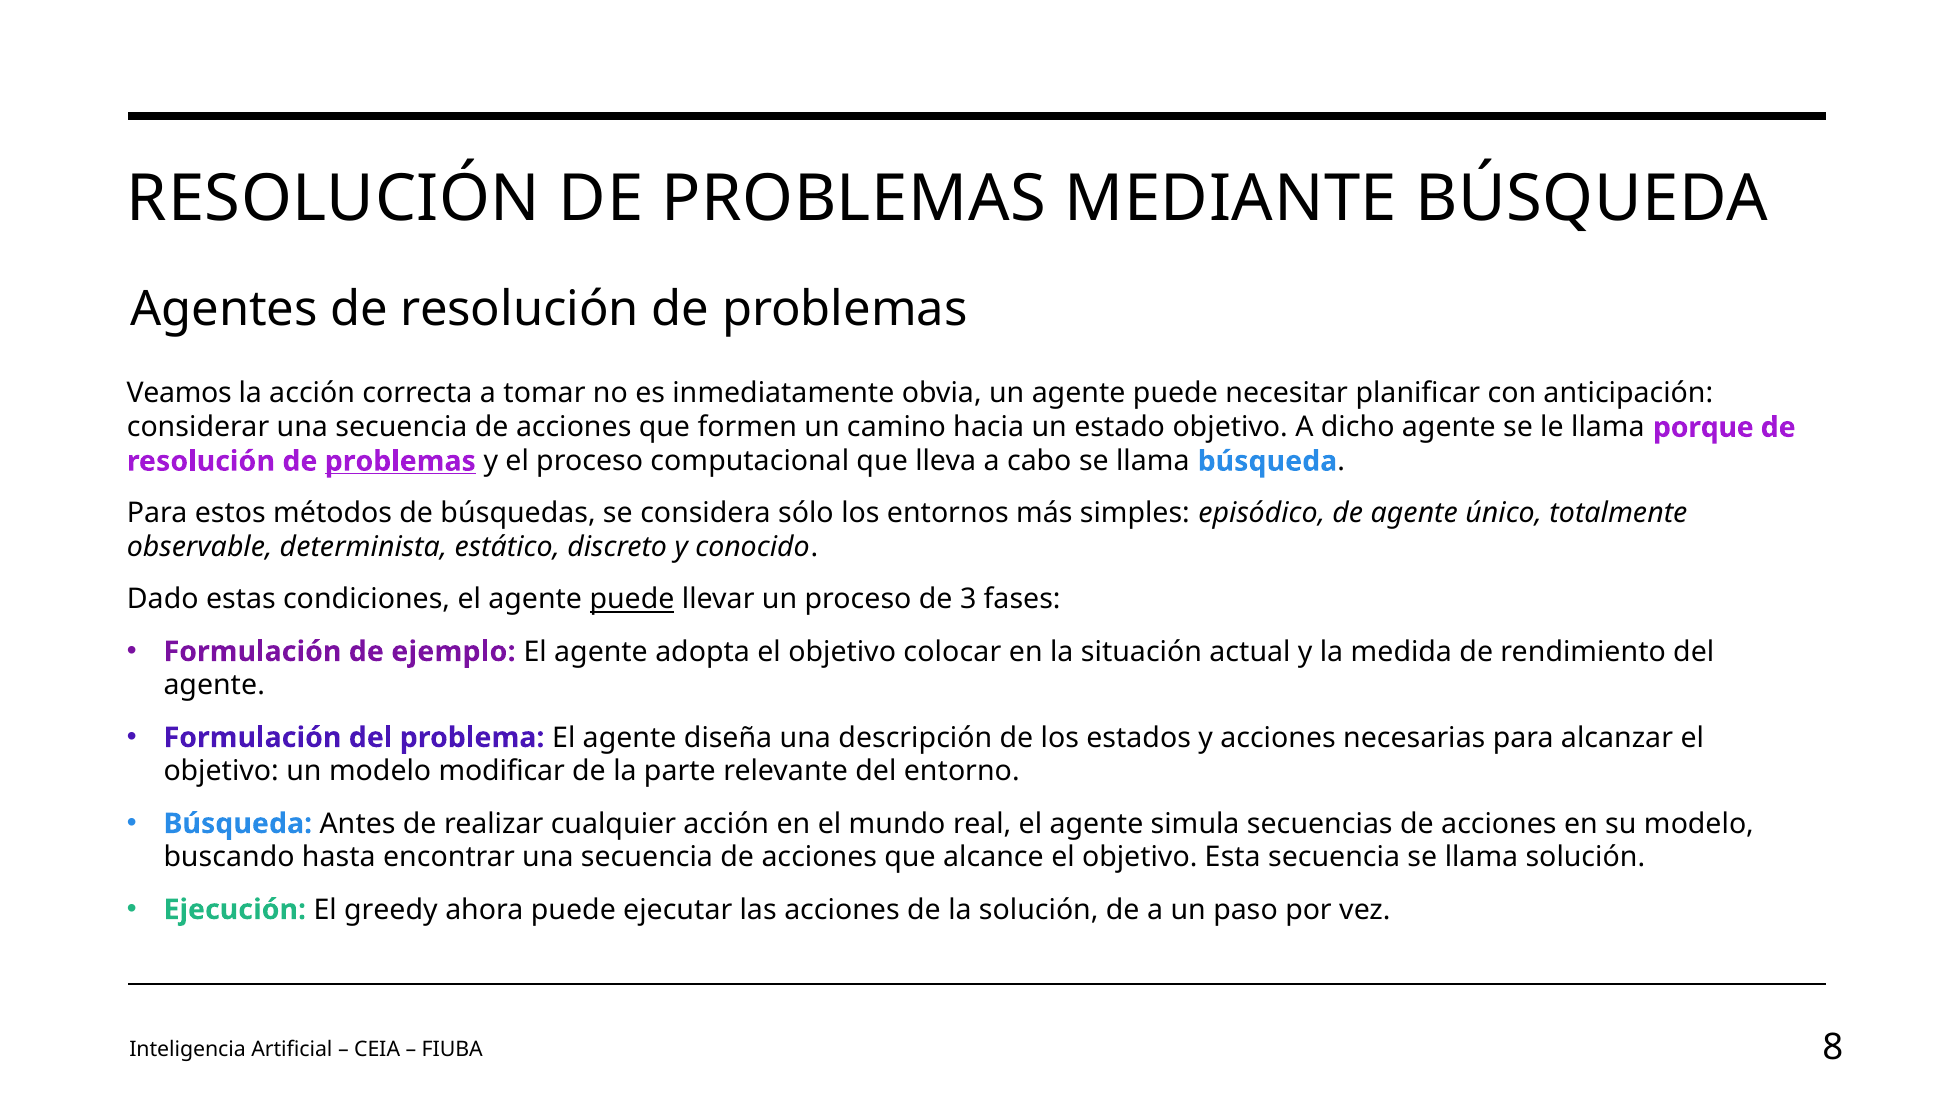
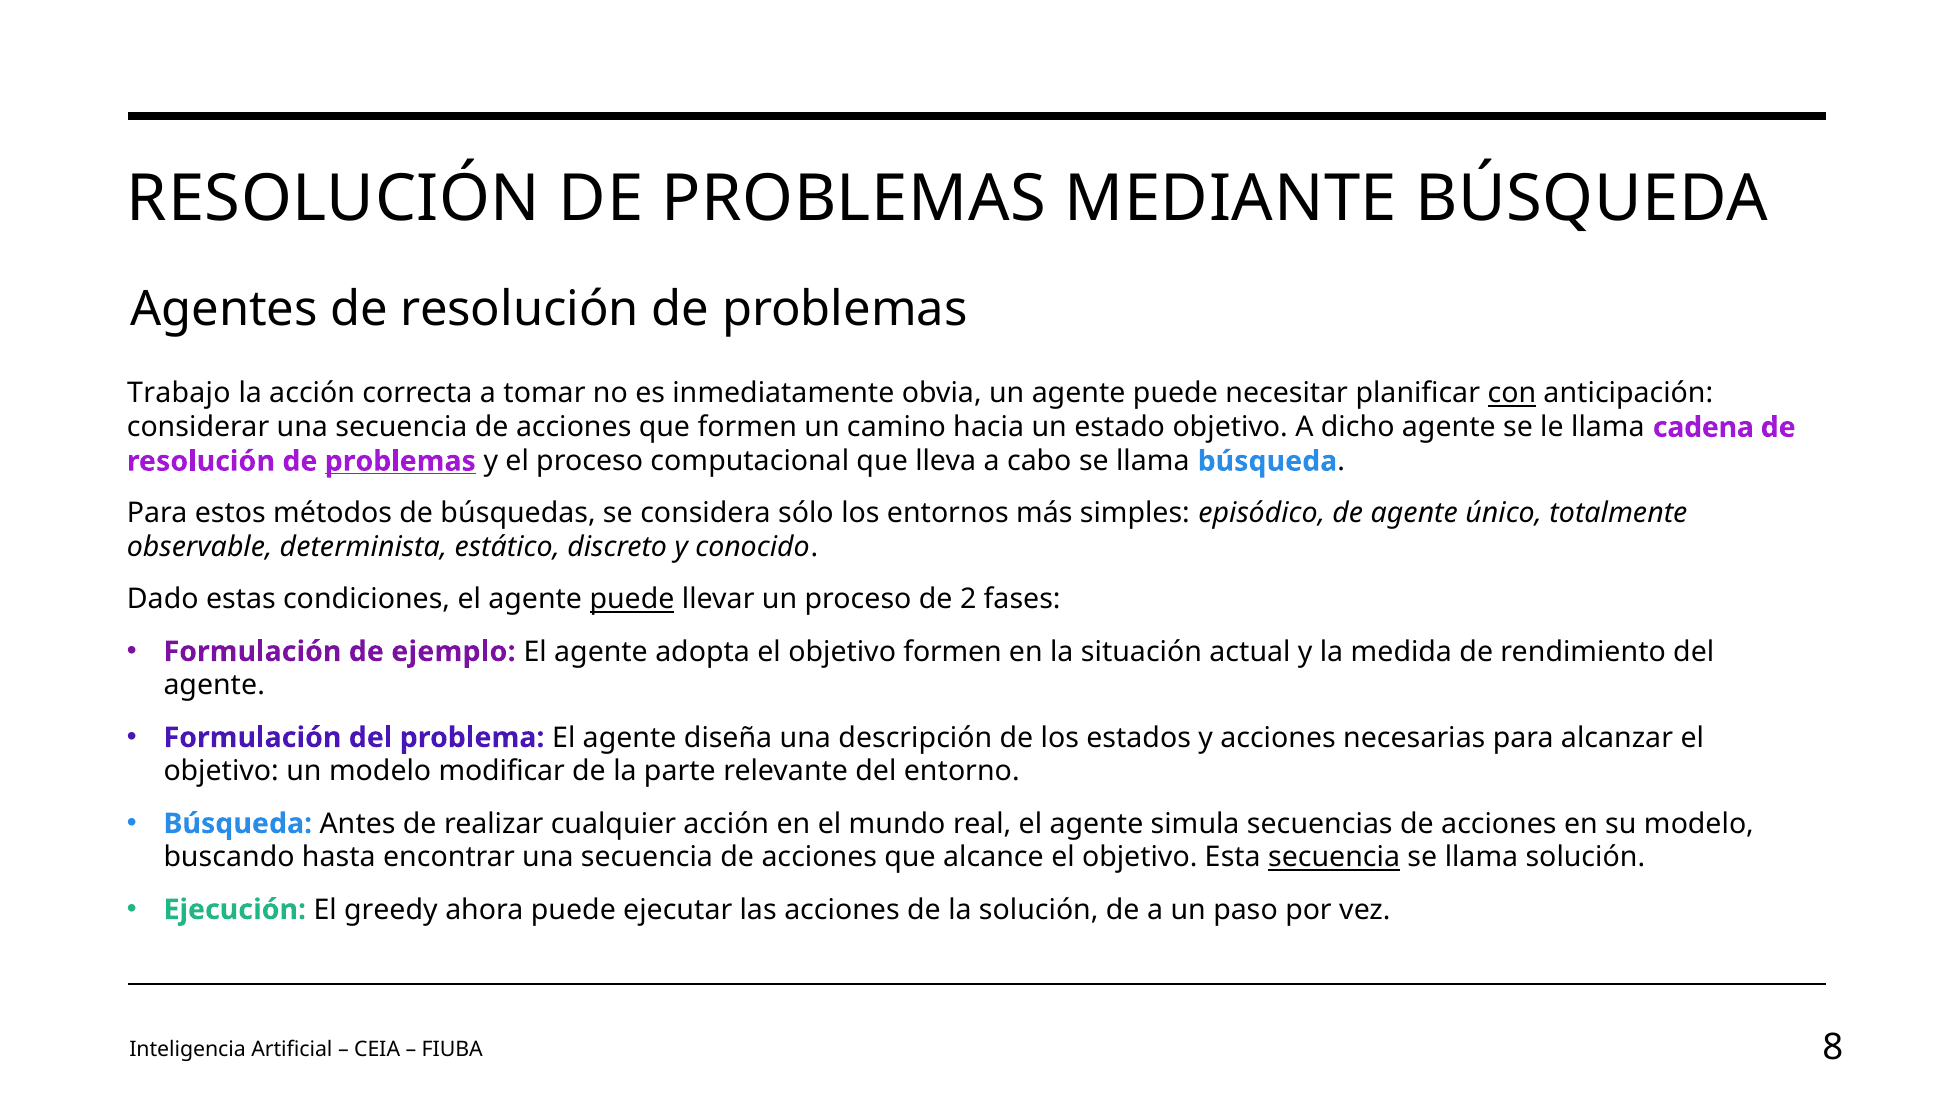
Veamos: Veamos -> Trabajo
con underline: none -> present
porque: porque -> cadena
3: 3 -> 2
objetivo colocar: colocar -> formen
secuencia at (1334, 858) underline: none -> present
